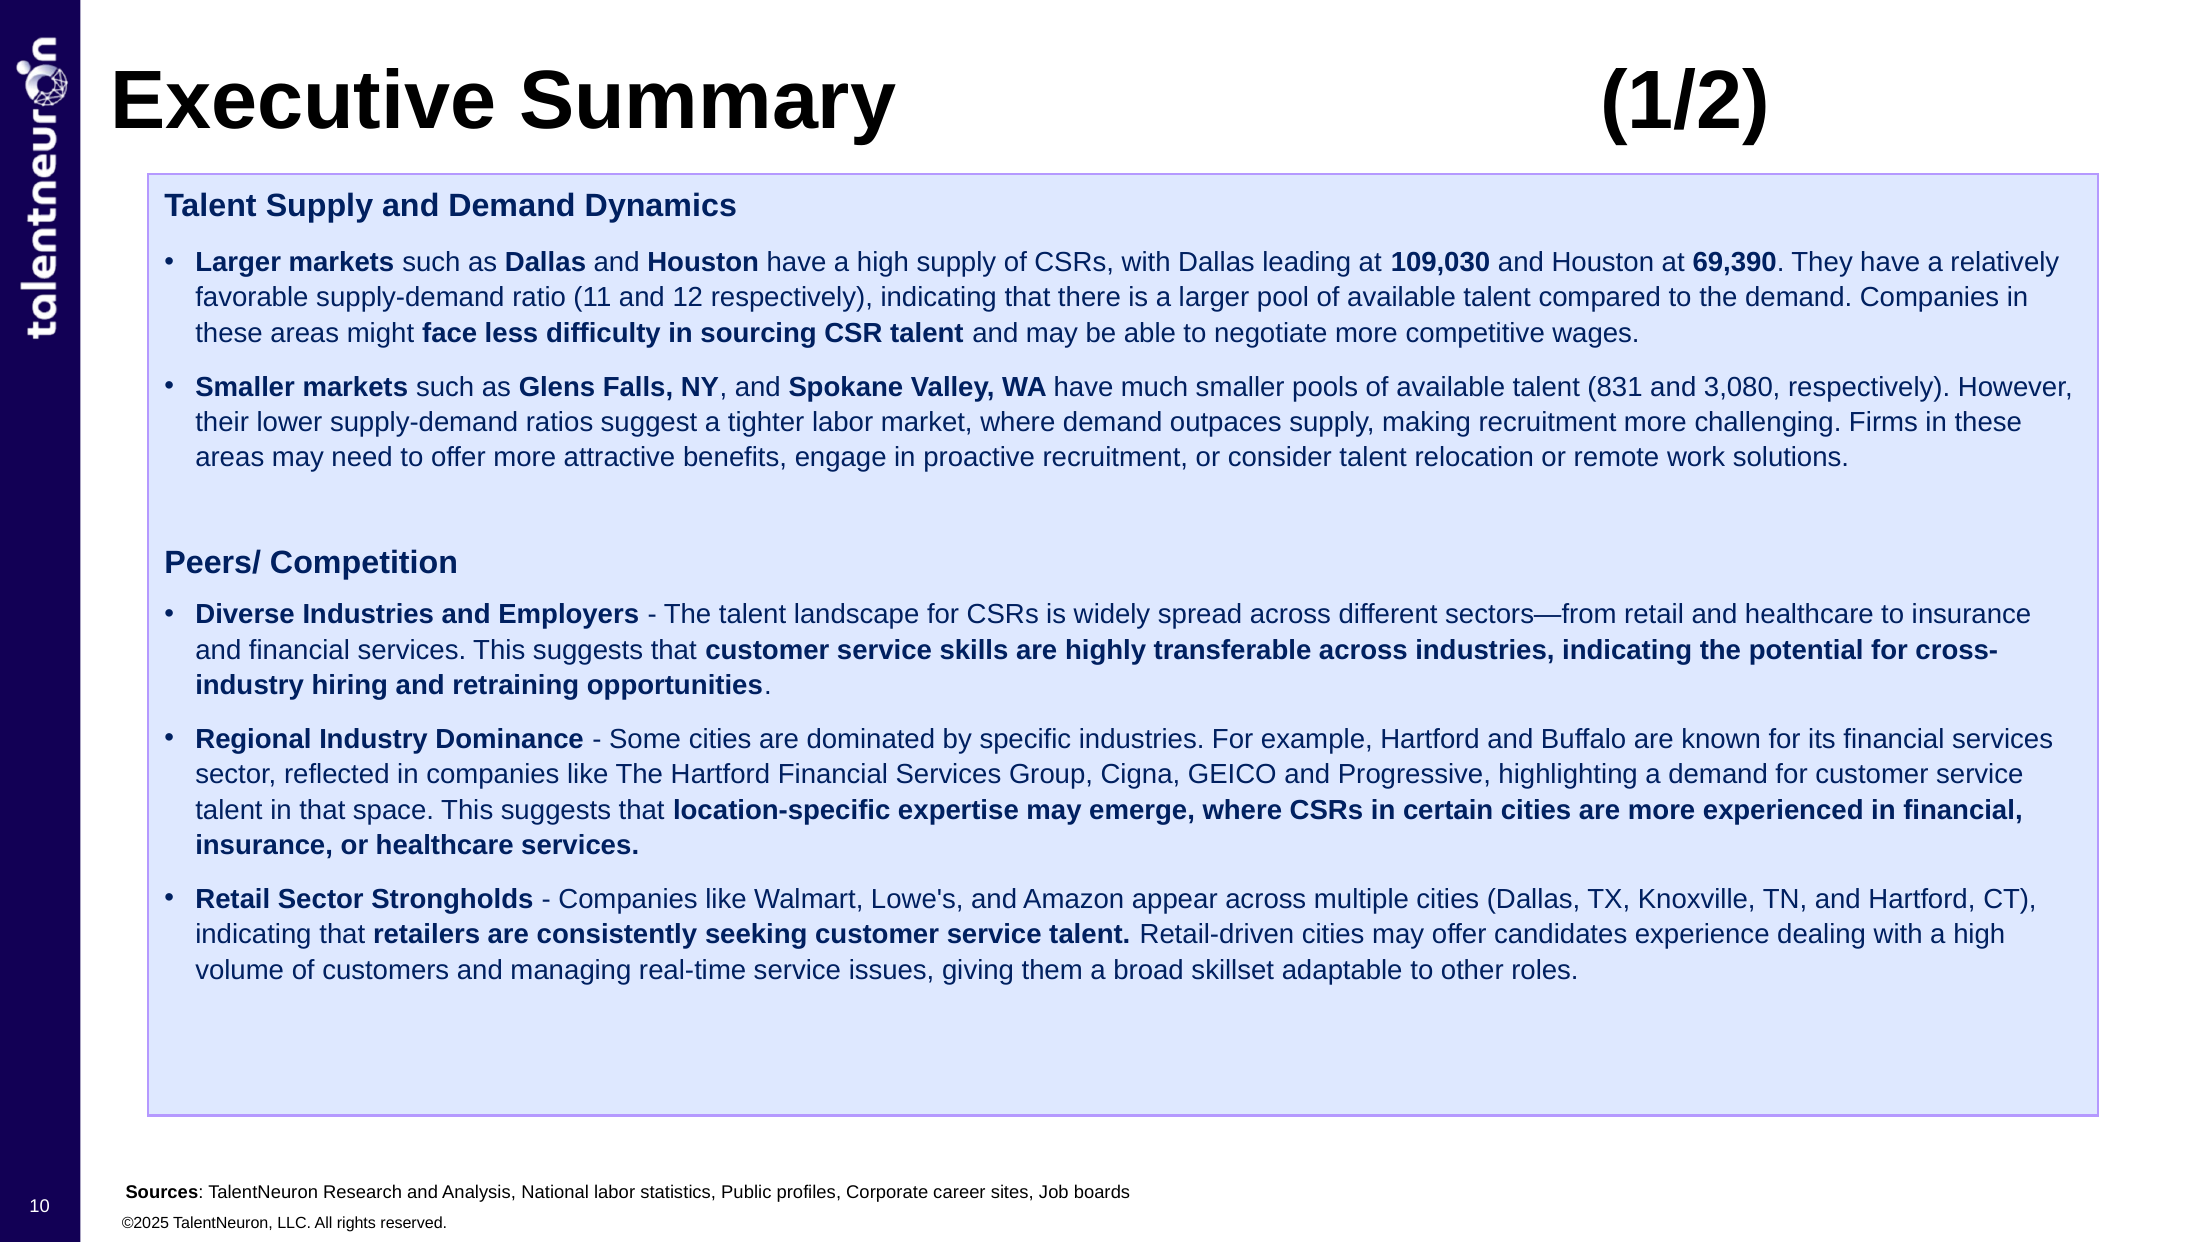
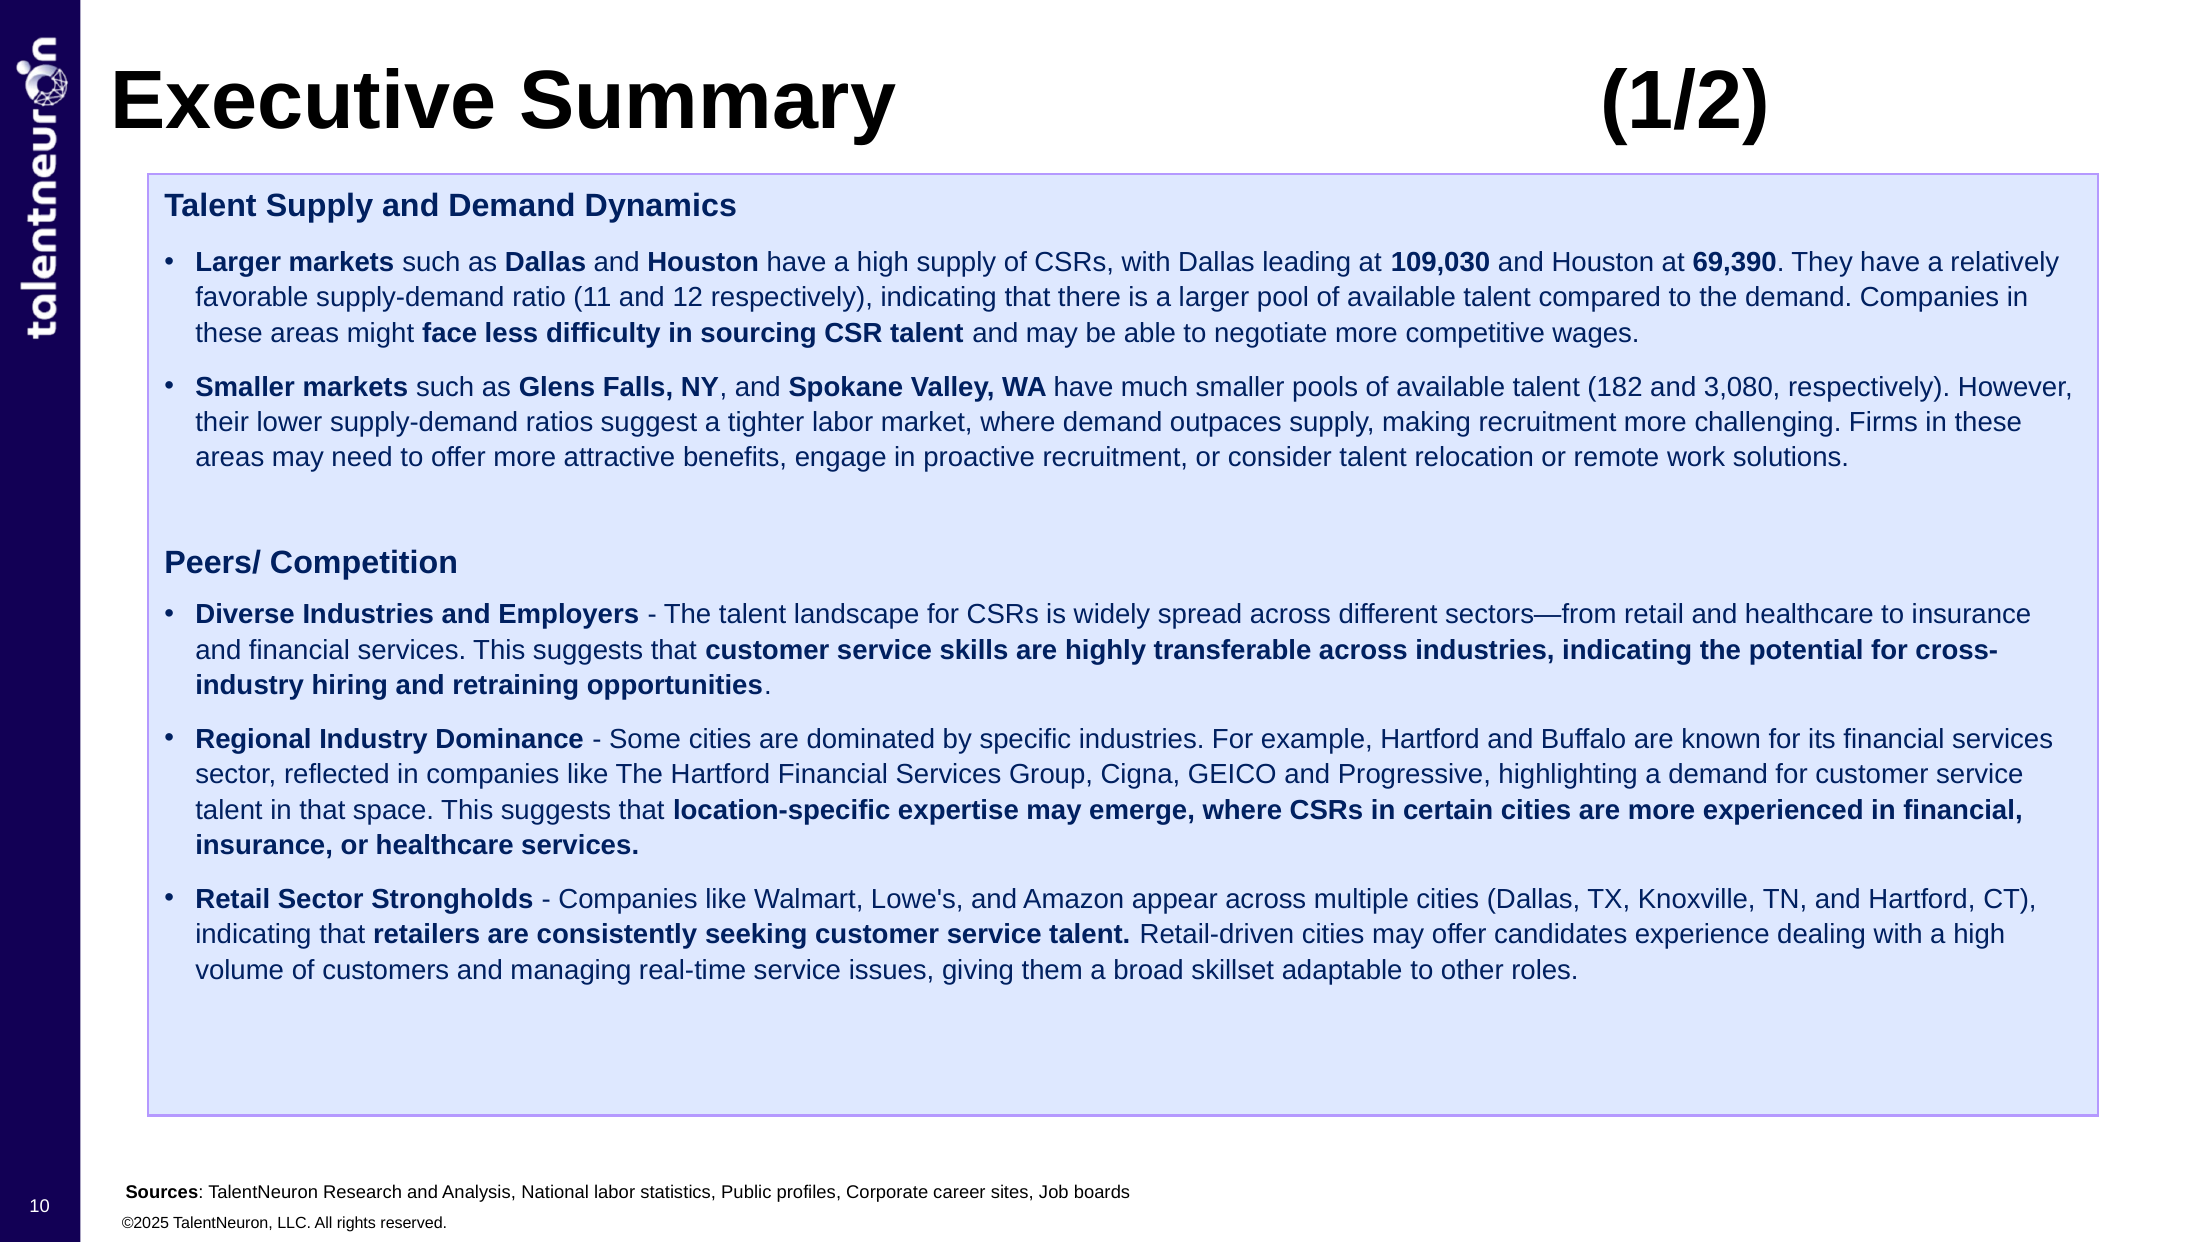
831: 831 -> 182
